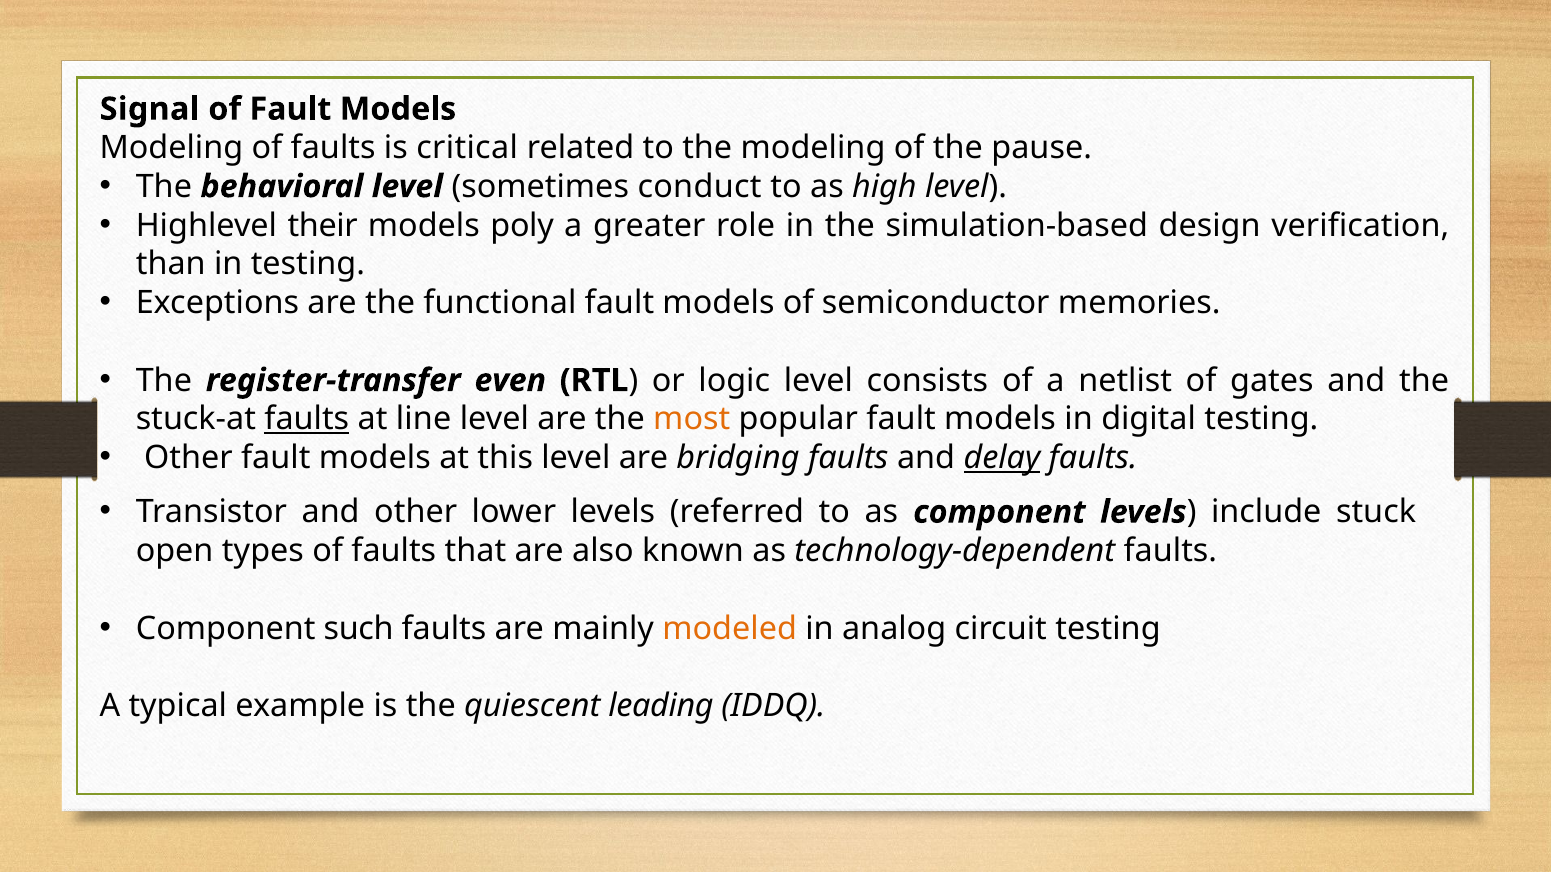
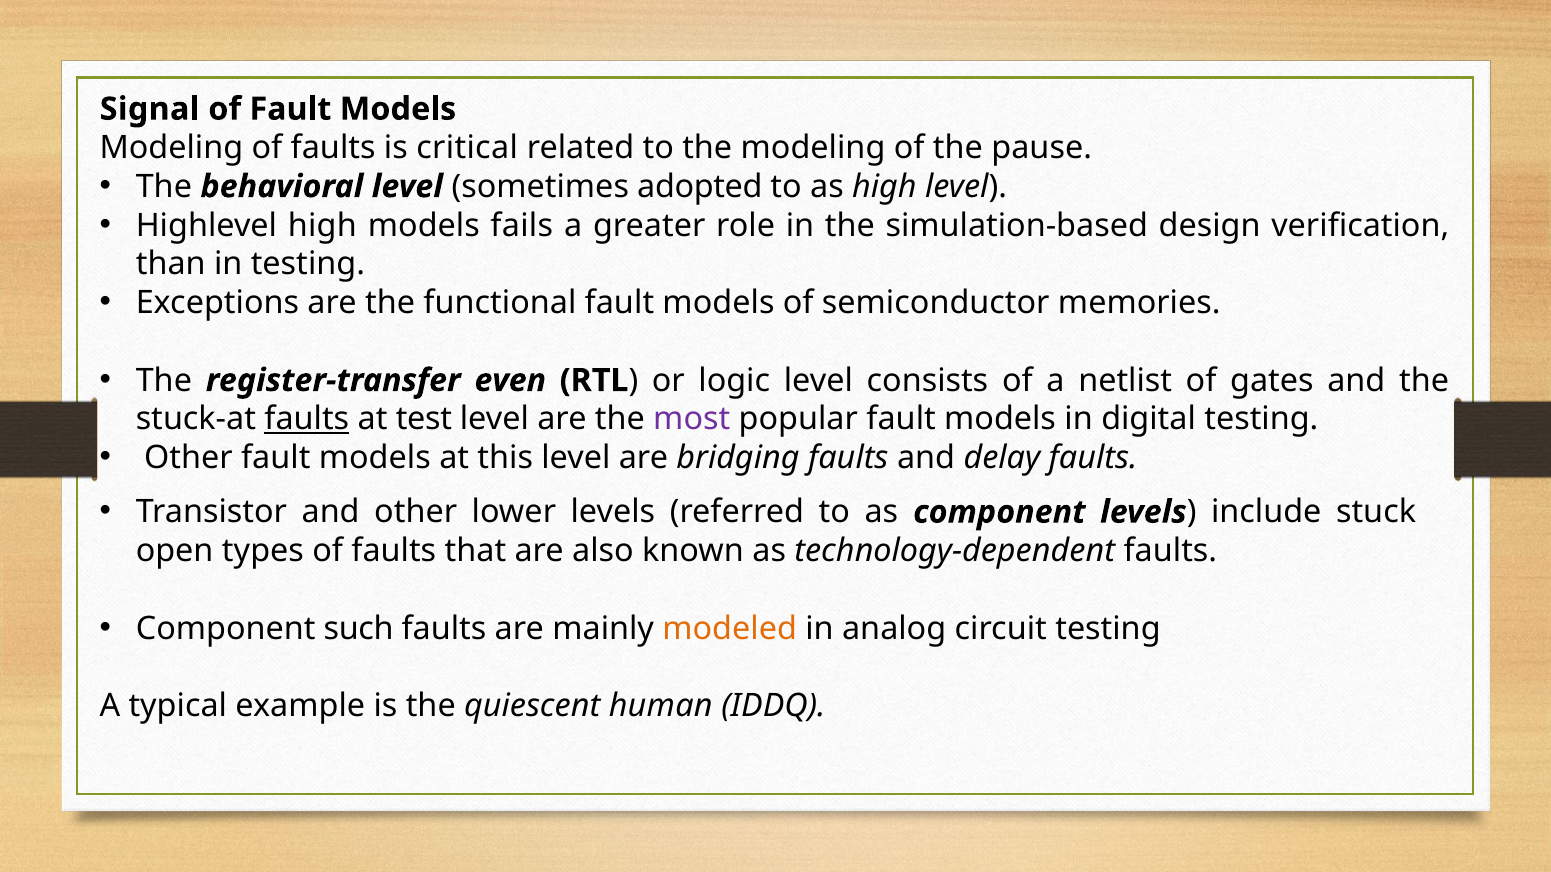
conduct: conduct -> adopted
Highlevel their: their -> high
poly: poly -> fails
line: line -> test
most colour: orange -> purple
delay underline: present -> none
leading: leading -> human
